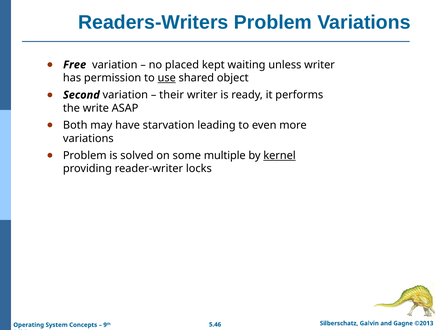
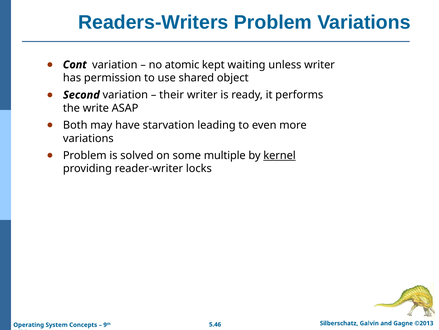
Free: Free -> Cont
placed: placed -> atomic
use underline: present -> none
